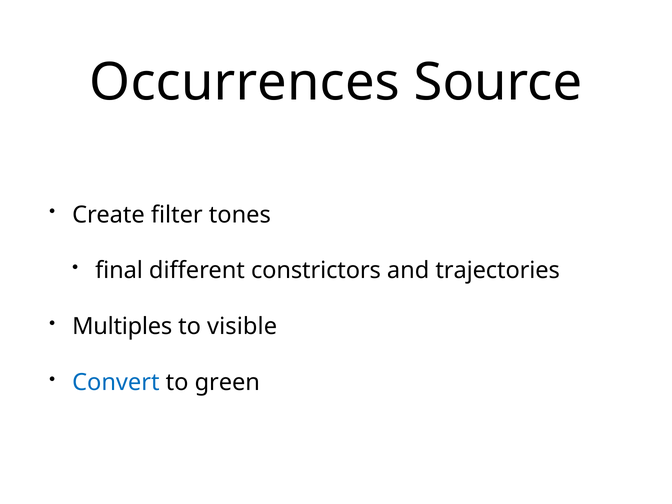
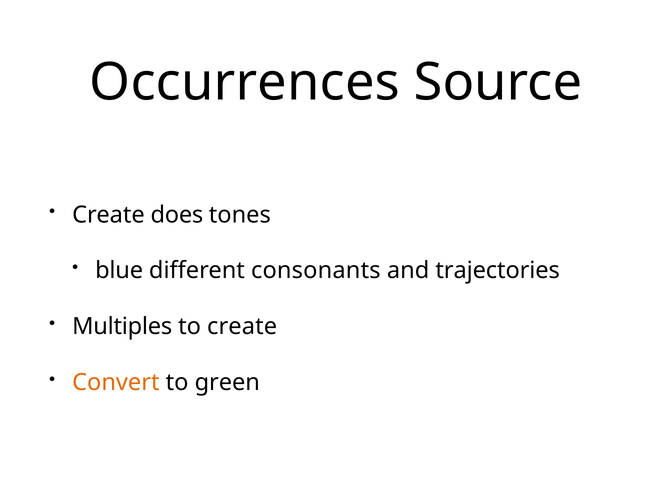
filter: filter -> does
final: final -> blue
constrictors: constrictors -> consonants
to visible: visible -> create
Convert colour: blue -> orange
